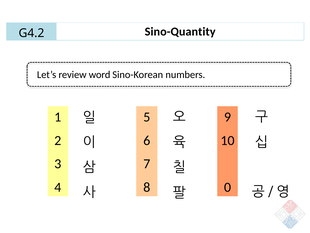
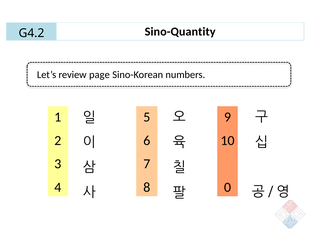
word: word -> page
